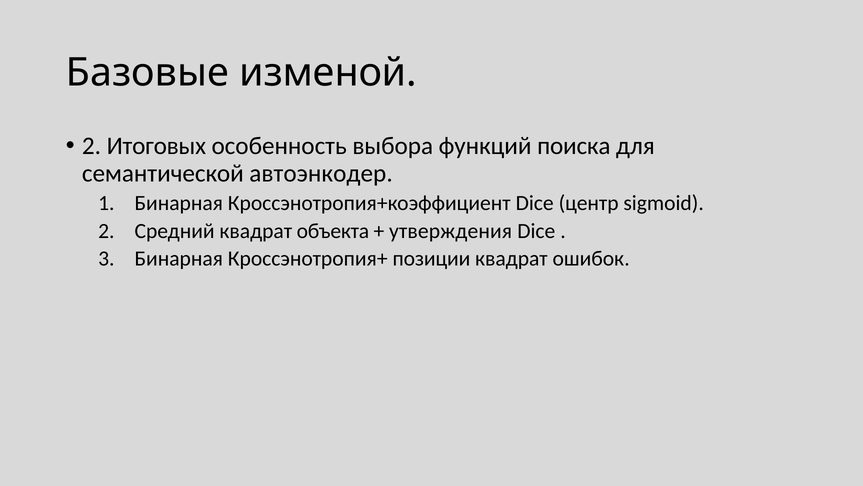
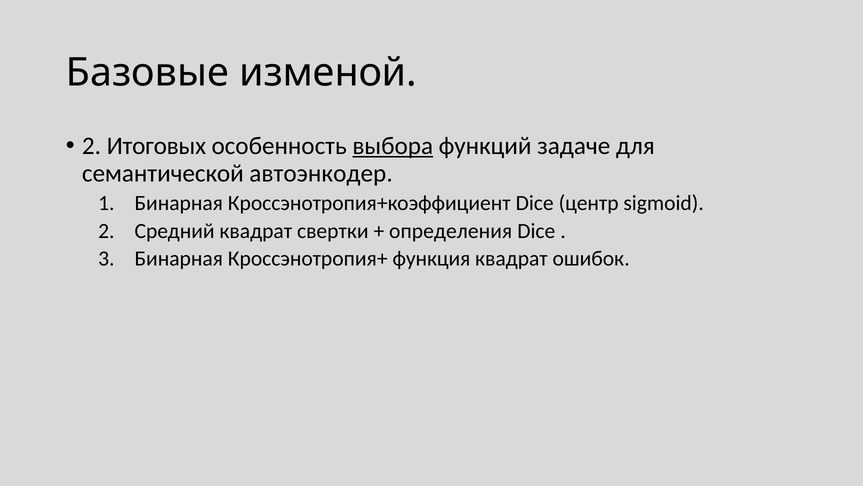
выбора underline: none -> present
поиска: поиска -> задаче
объекта: объекта -> свертки
утверждения: утверждения -> определения
позиции: позиции -> функция
